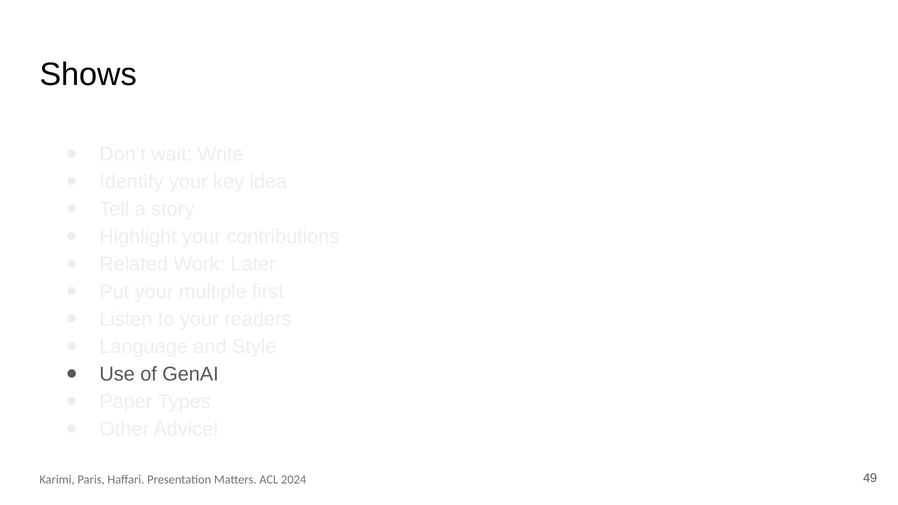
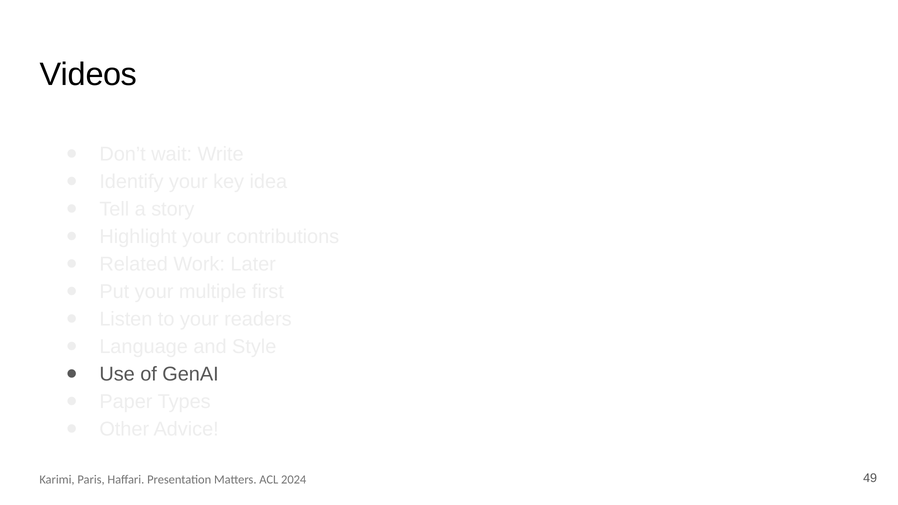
Shows: Shows -> Videos
